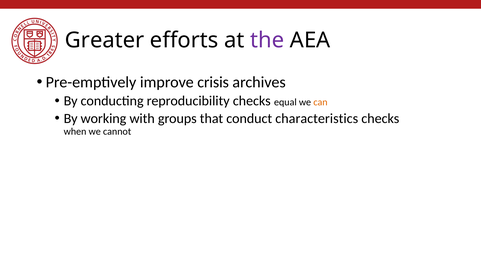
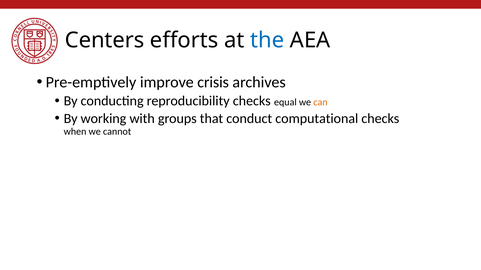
Greater: Greater -> Centers
the colour: purple -> blue
characteristics: characteristics -> computational
